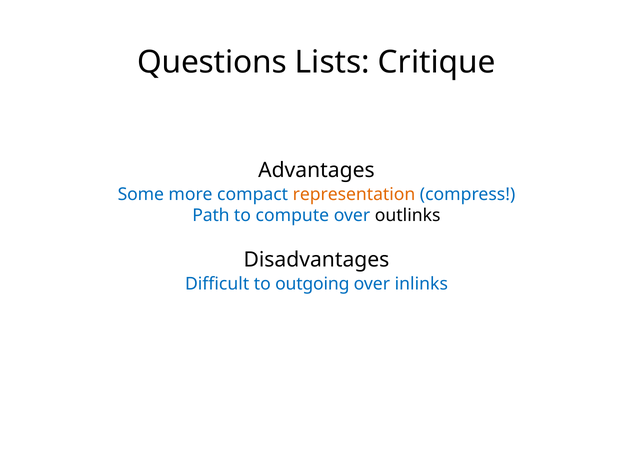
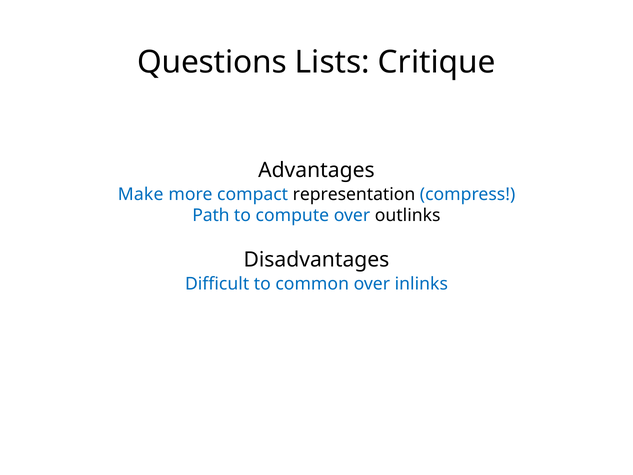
Some: Some -> Make
representation colour: orange -> black
outgoing: outgoing -> common
